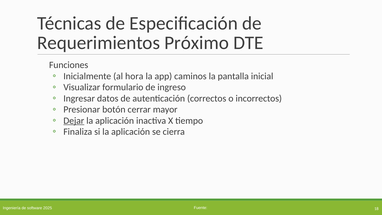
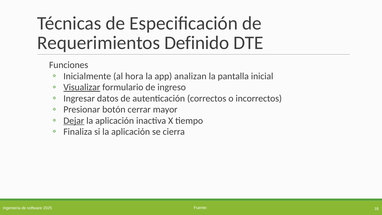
Próximo: Próximo -> Definido
caminos: caminos -> analizan
Visualizar underline: none -> present
